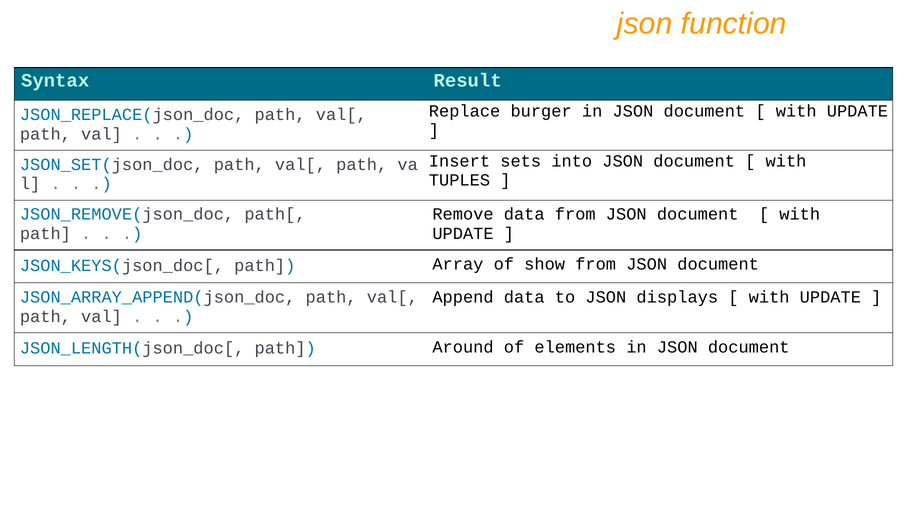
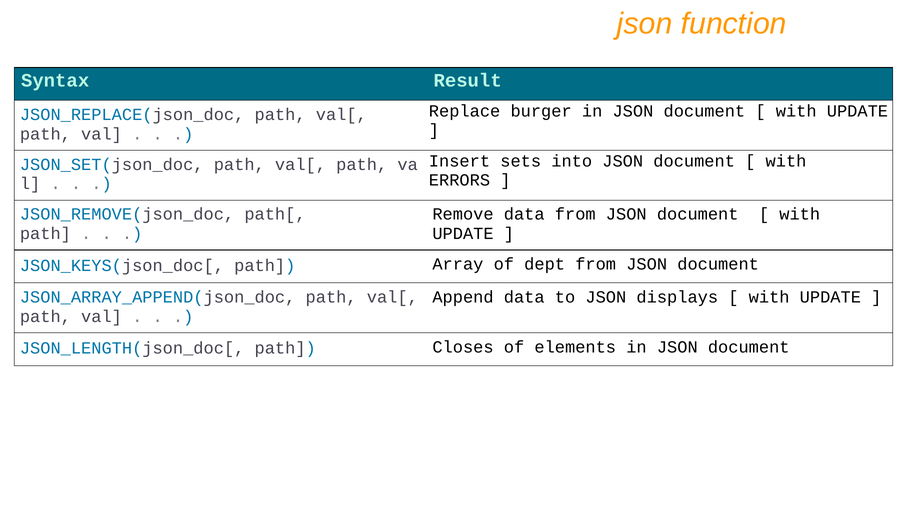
TUPLES: TUPLES -> ERRORS
show: show -> dept
Around: Around -> Closes
